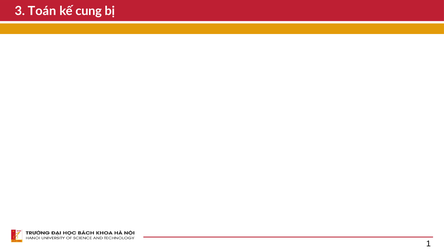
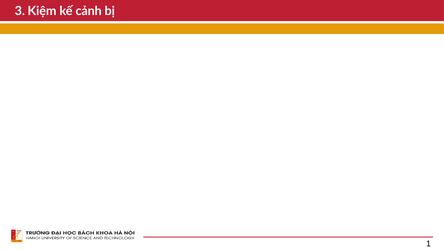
Toán: Toán -> Kiệm
cung: cung -> cảnh
